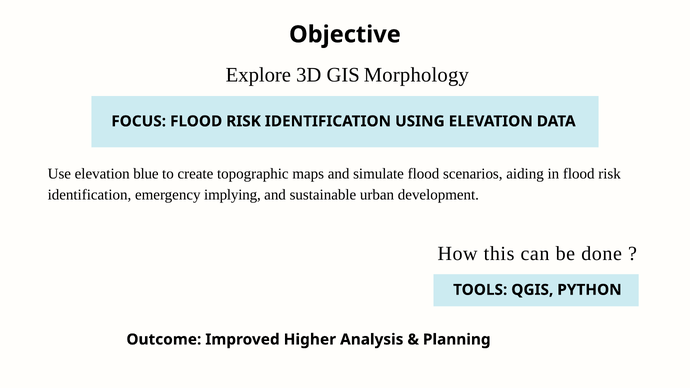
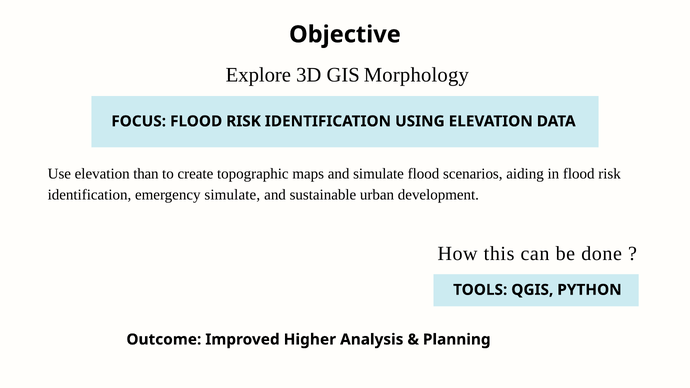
blue: blue -> than
emergency implying: implying -> simulate
